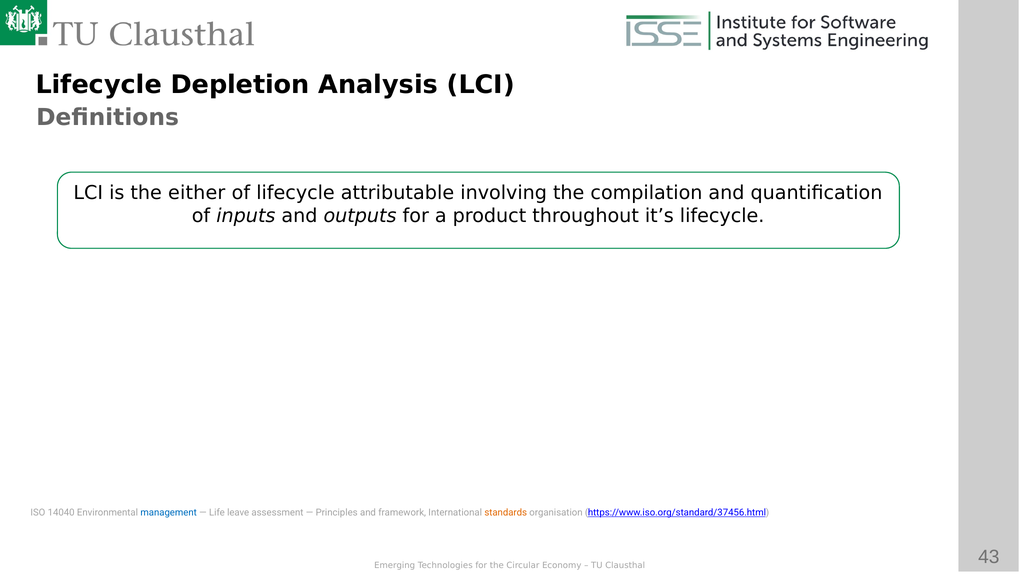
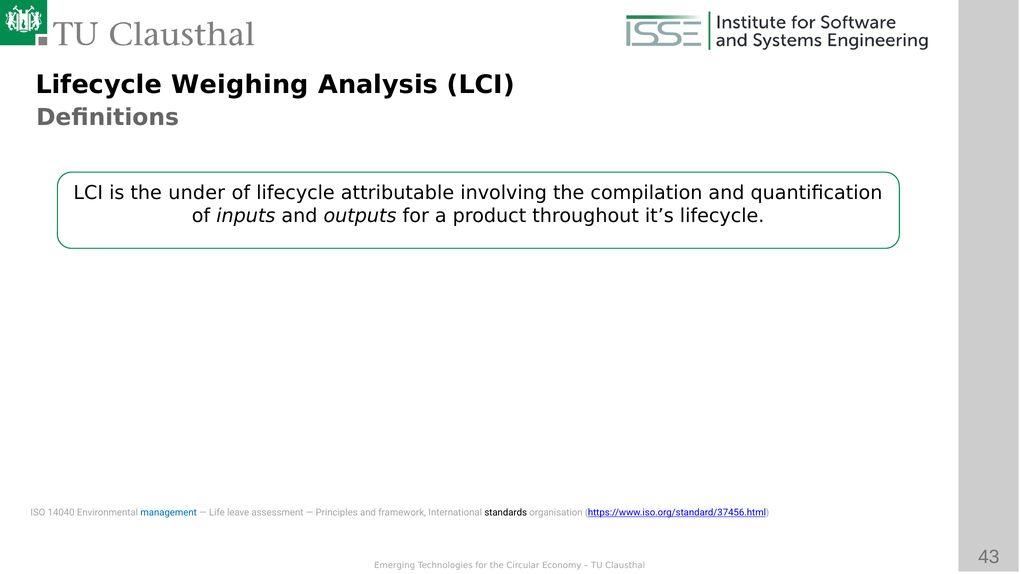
Depletion: Depletion -> Weighing
either: either -> under
standards colour: orange -> black
